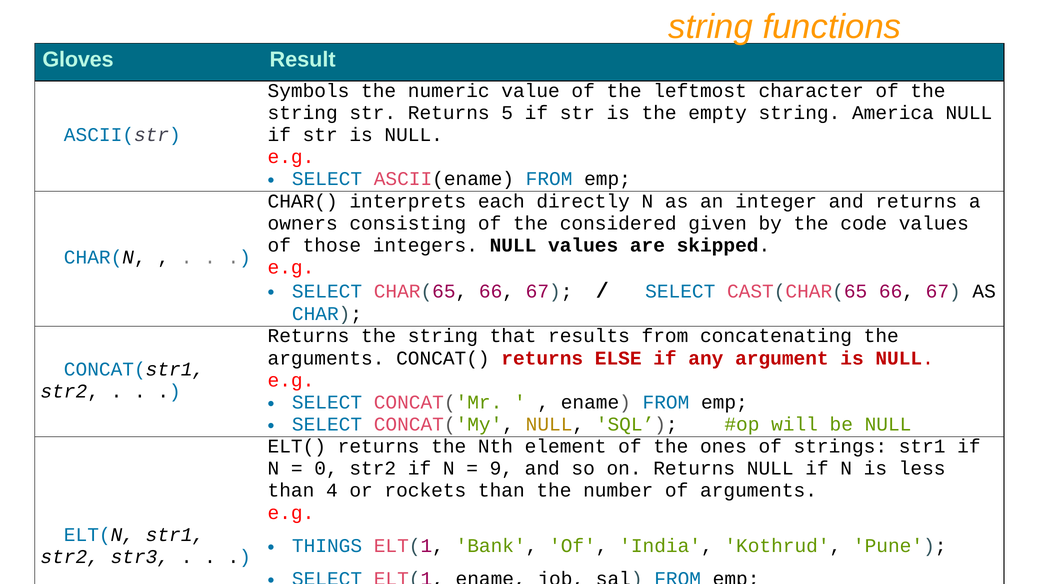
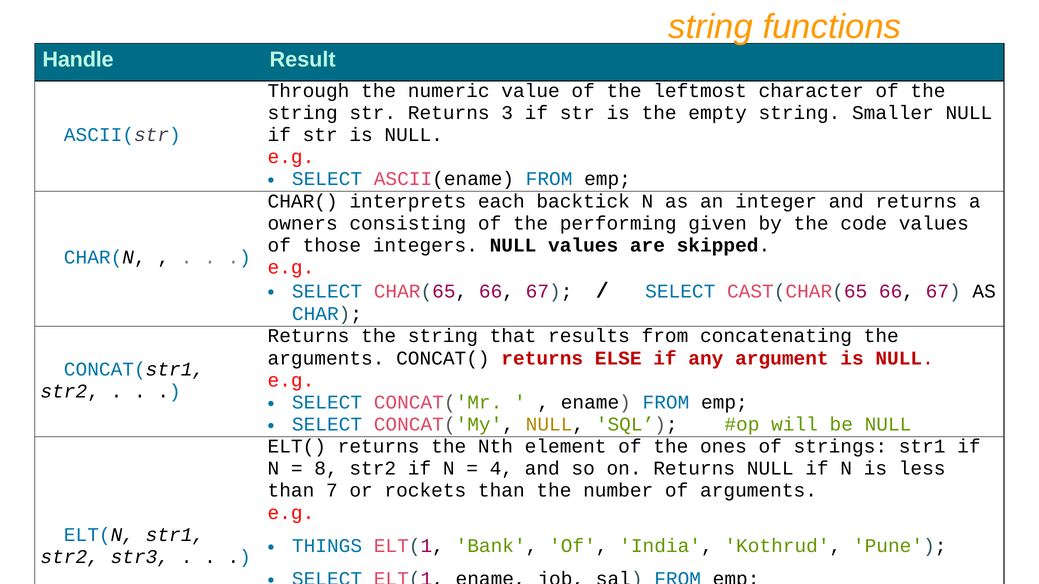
Gloves: Gloves -> Handle
Symbols: Symbols -> Through
5: 5 -> 3
America: America -> Smaller
directly: directly -> backtick
considered: considered -> performing
0: 0 -> 8
9: 9 -> 4
4: 4 -> 7
